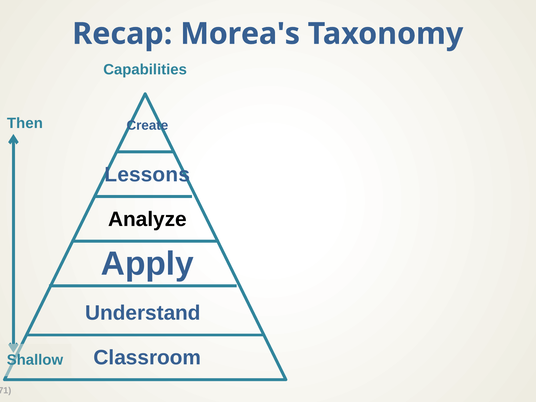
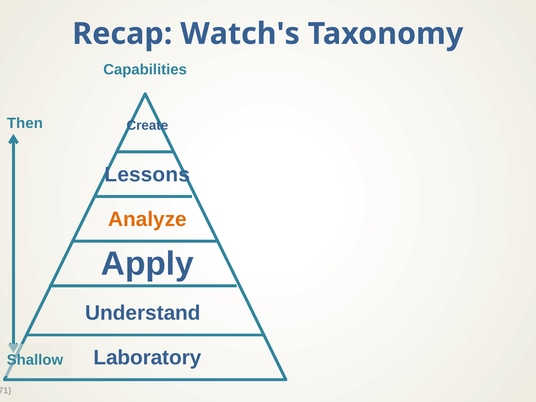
Morea's: Morea's -> Watch's
Analyze colour: black -> orange
Classroom: Classroom -> Laboratory
